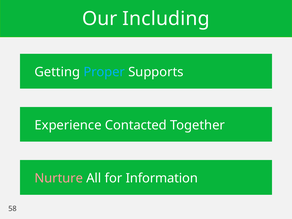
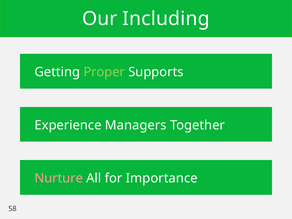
Proper colour: light blue -> light green
Contacted: Contacted -> Managers
Information: Information -> Importance
